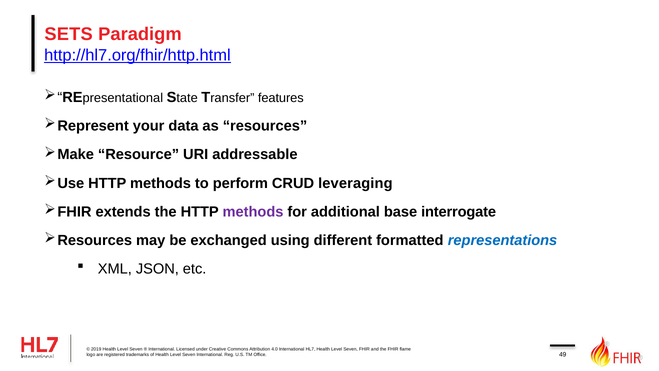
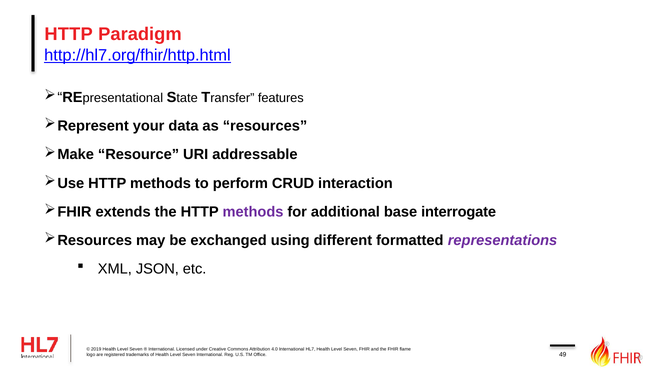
SETS at (69, 34): SETS -> HTTP
leveraging: leveraging -> interaction
representations colour: blue -> purple
